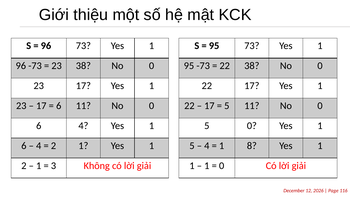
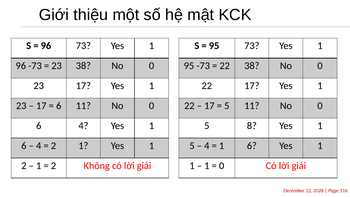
5 0: 0 -> 8
8 at (252, 146): 8 -> 6
3 at (54, 166): 3 -> 2
